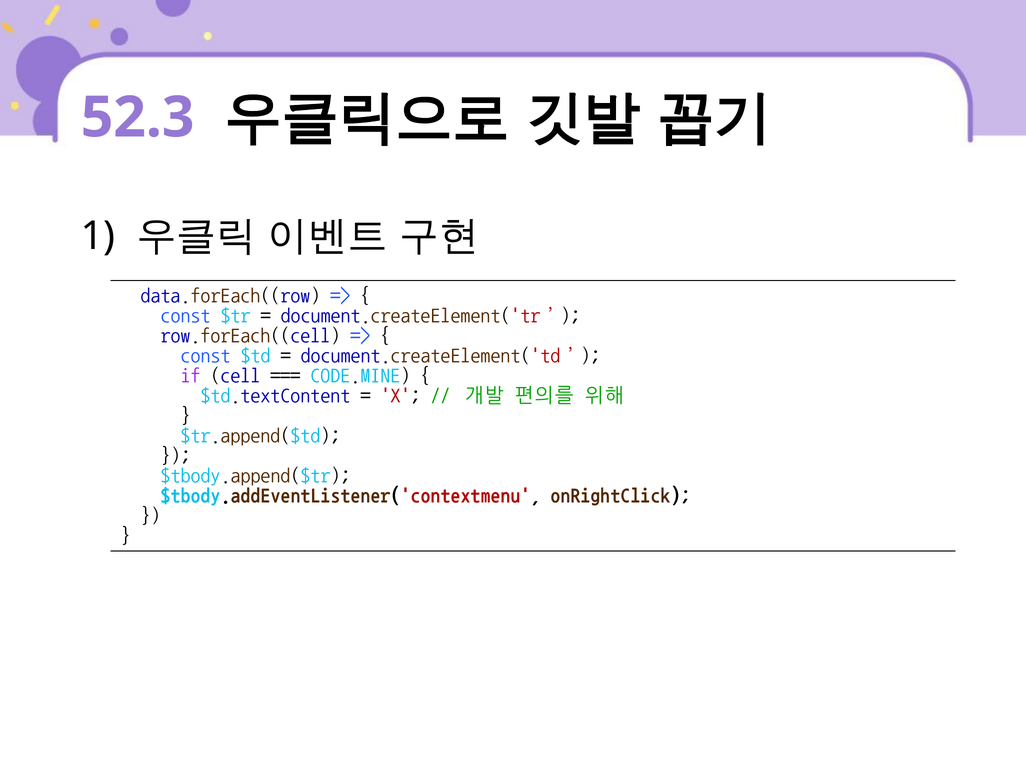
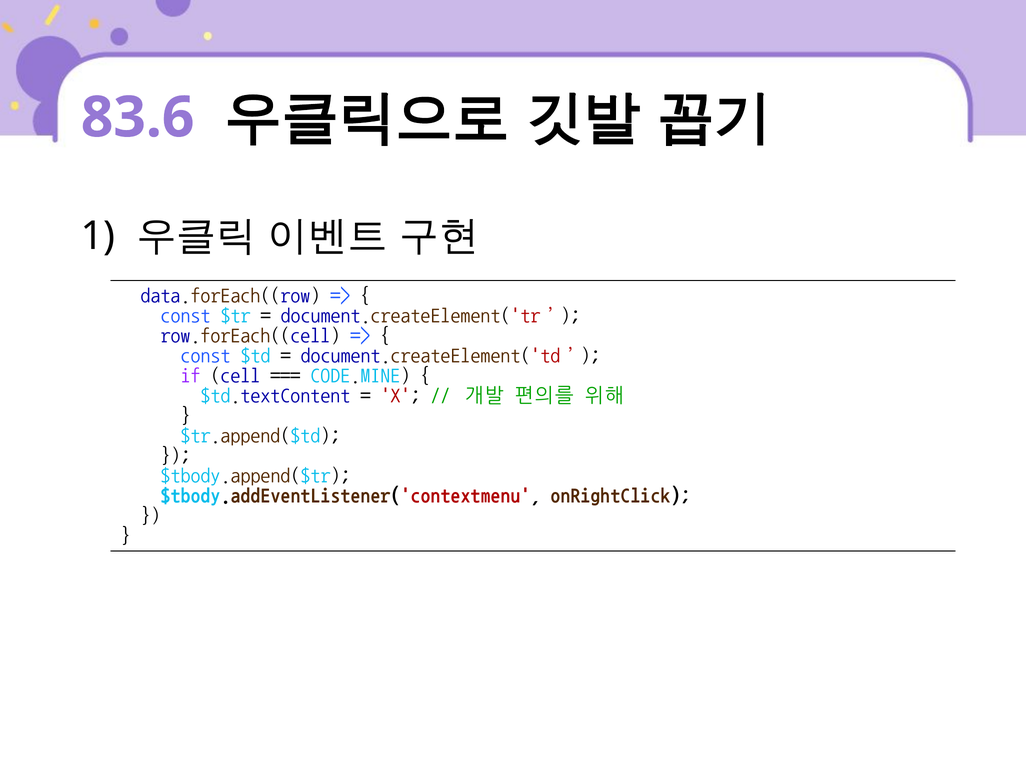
52.3: 52.3 -> 83.6
